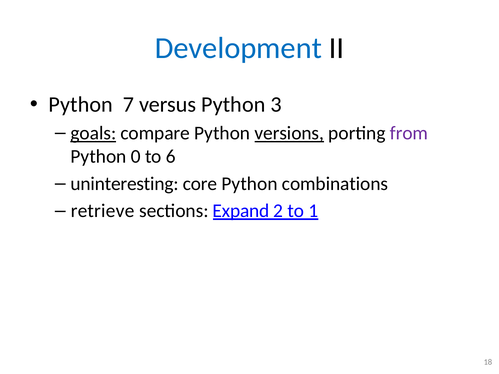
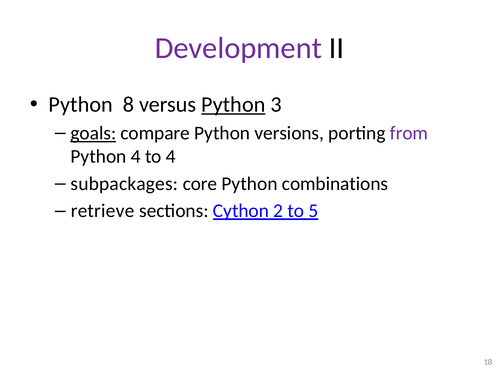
Development colour: blue -> purple
7: 7 -> 8
Python at (233, 105) underline: none -> present
versions underline: present -> none
Python 0: 0 -> 4
to 6: 6 -> 4
uninteresting: uninteresting -> subpackages
Expand: Expand -> Cython
1: 1 -> 5
